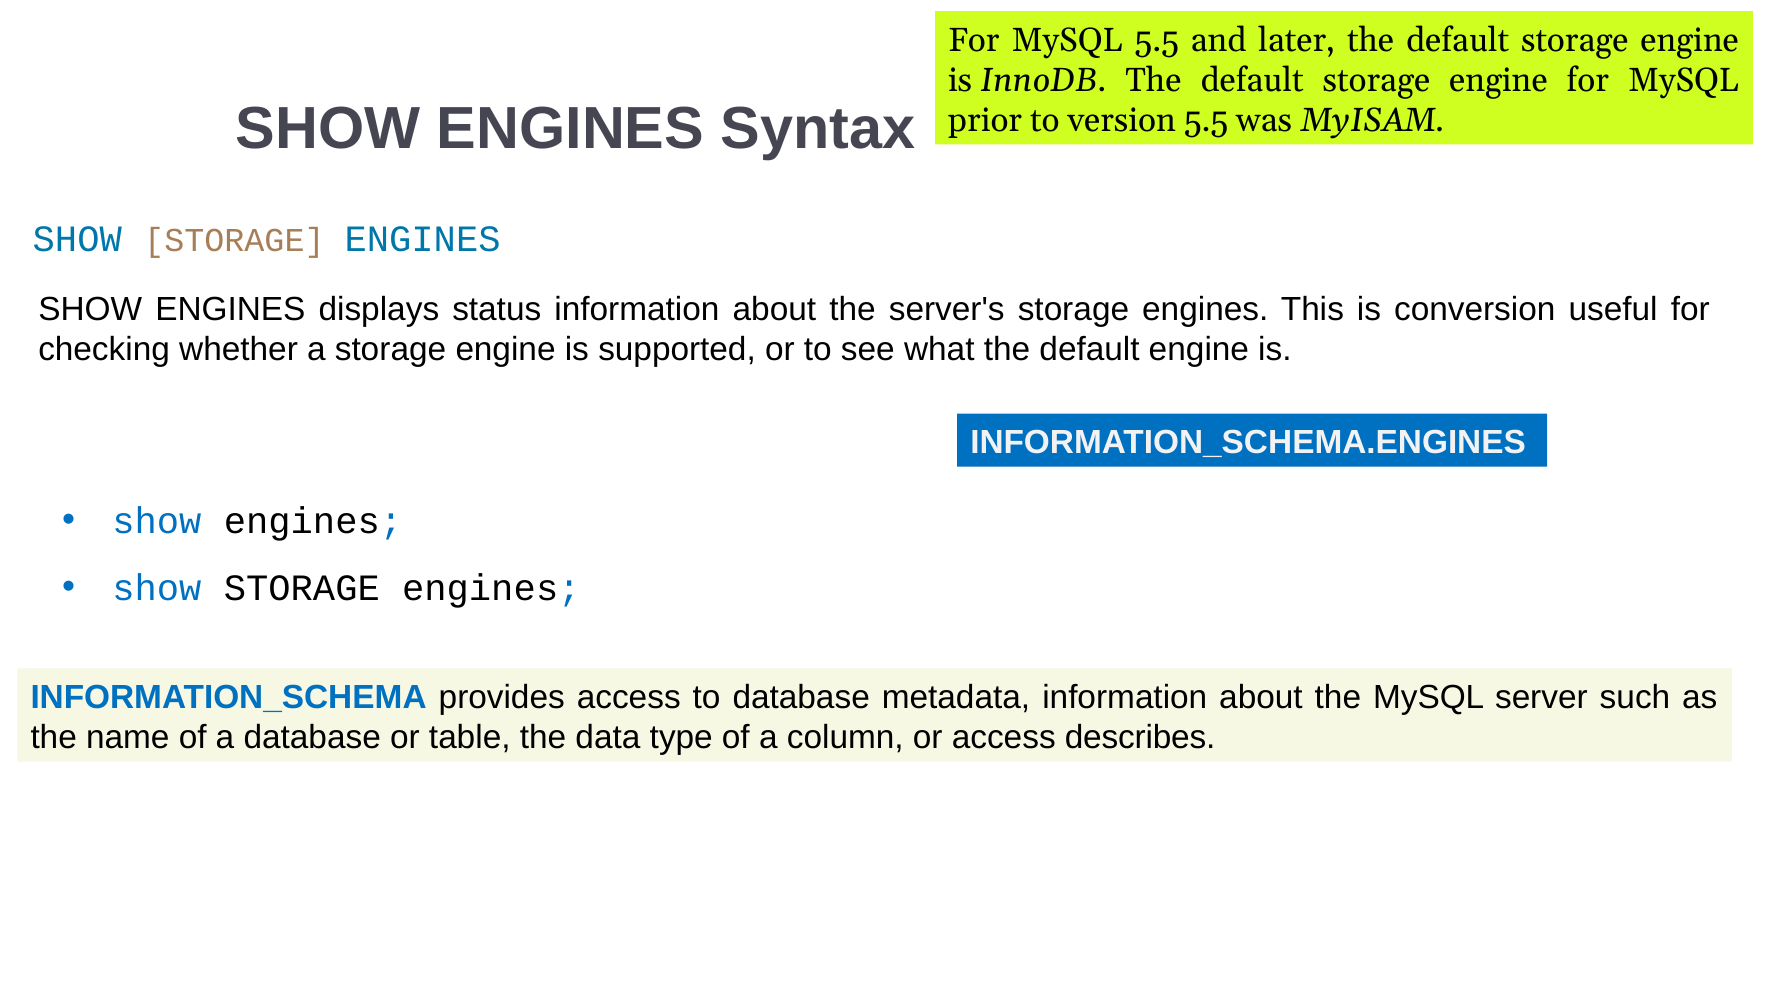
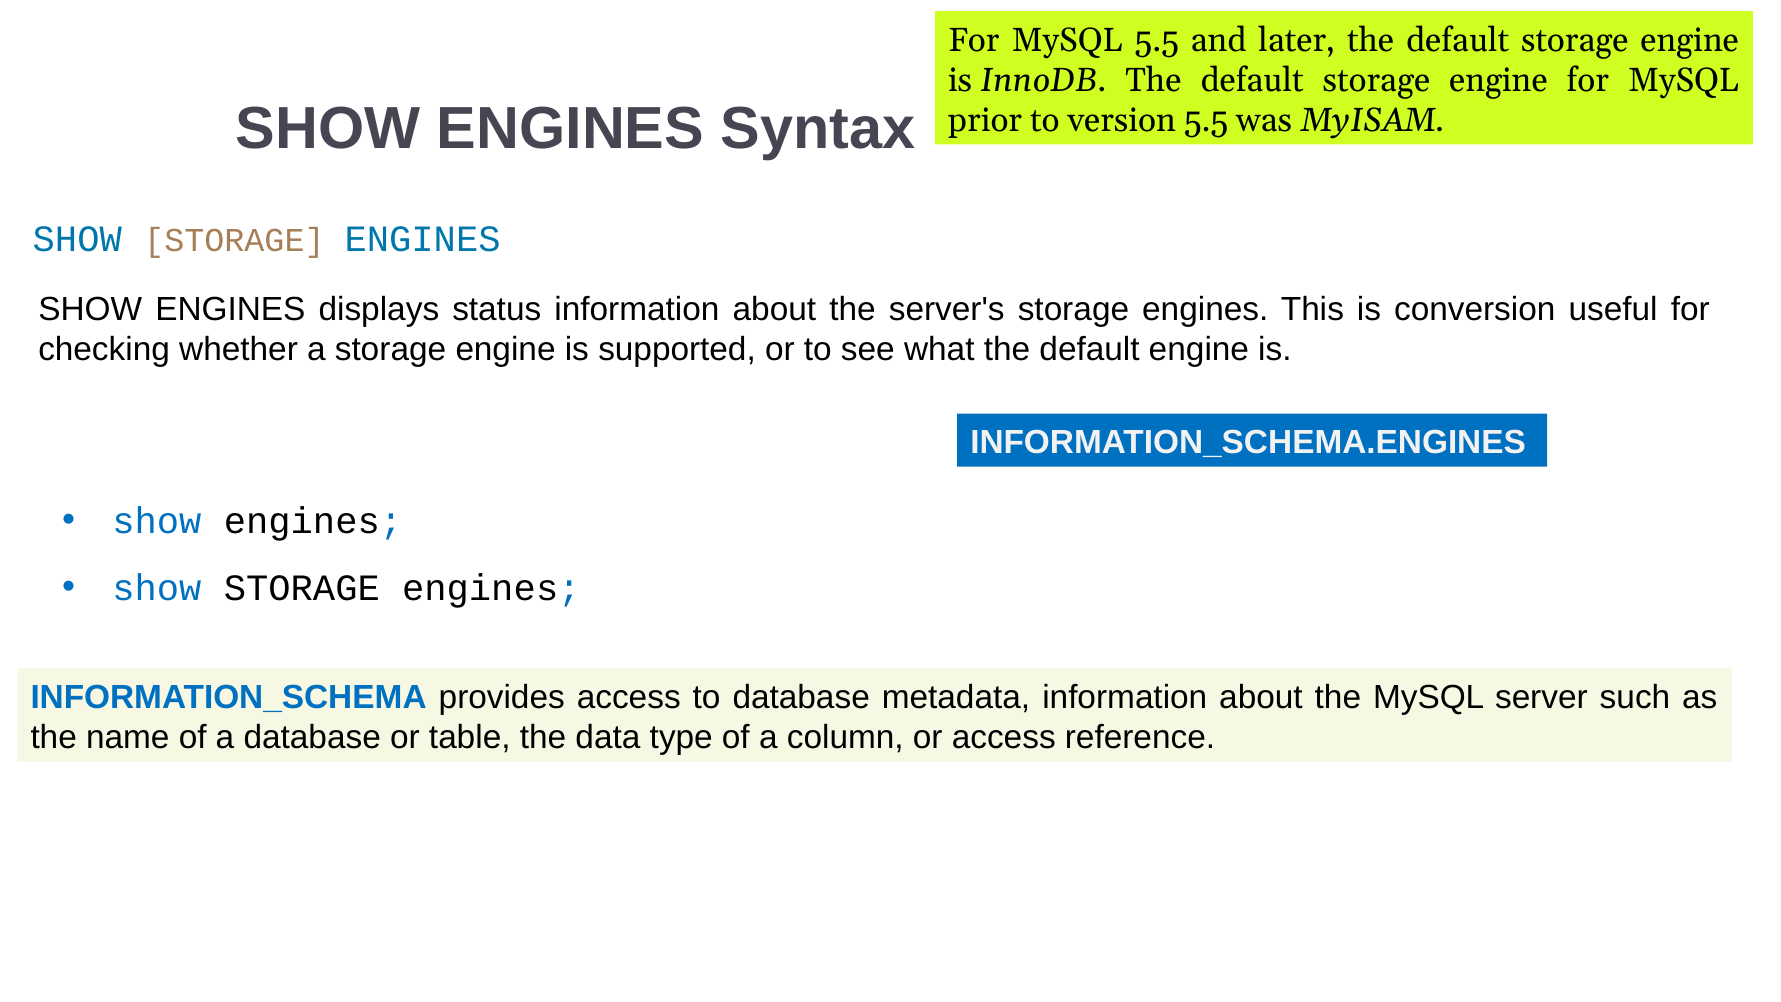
describes: describes -> reference
